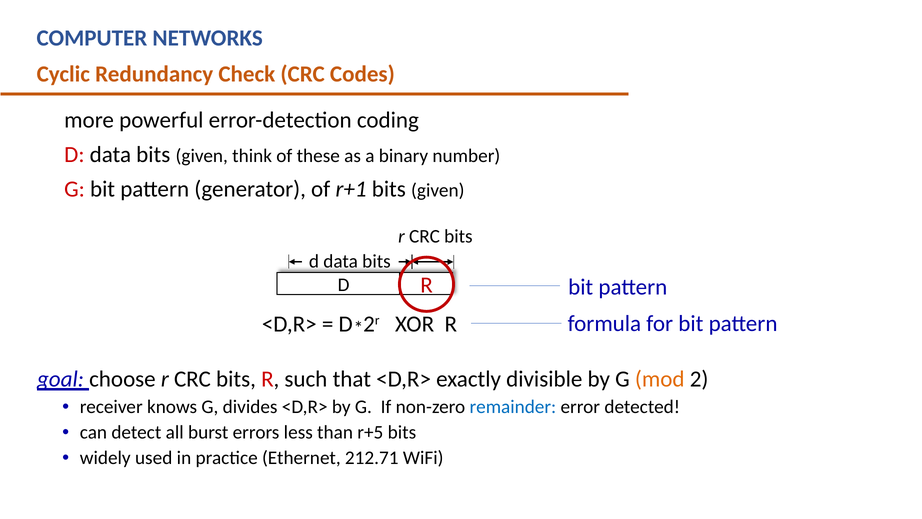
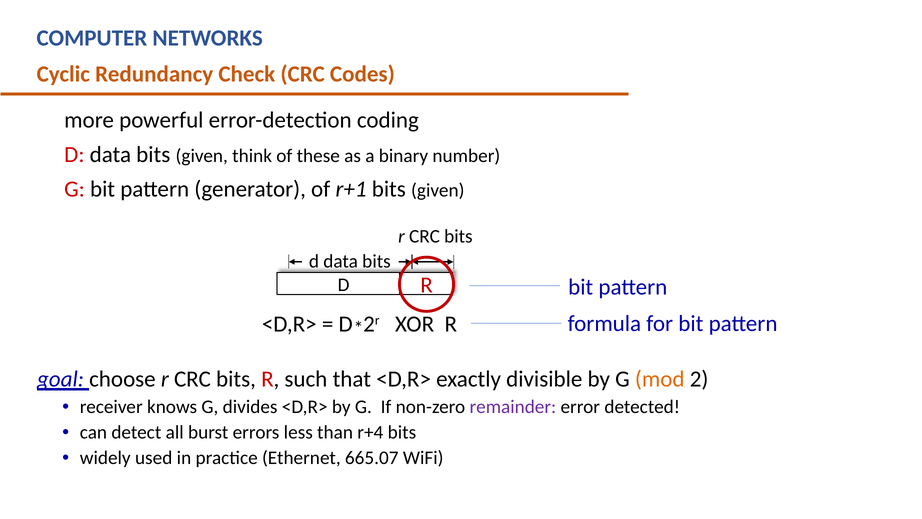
remainder colour: blue -> purple
r+5: r+5 -> r+4
212.71: 212.71 -> 665.07
